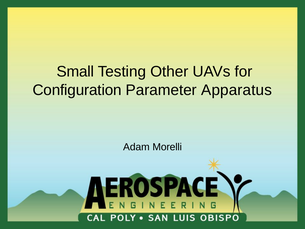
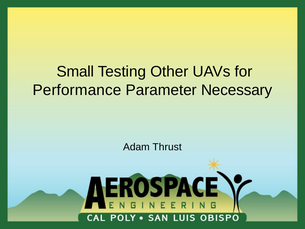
Configuration: Configuration -> Performance
Apparatus: Apparatus -> Necessary
Morelli: Morelli -> Thrust
